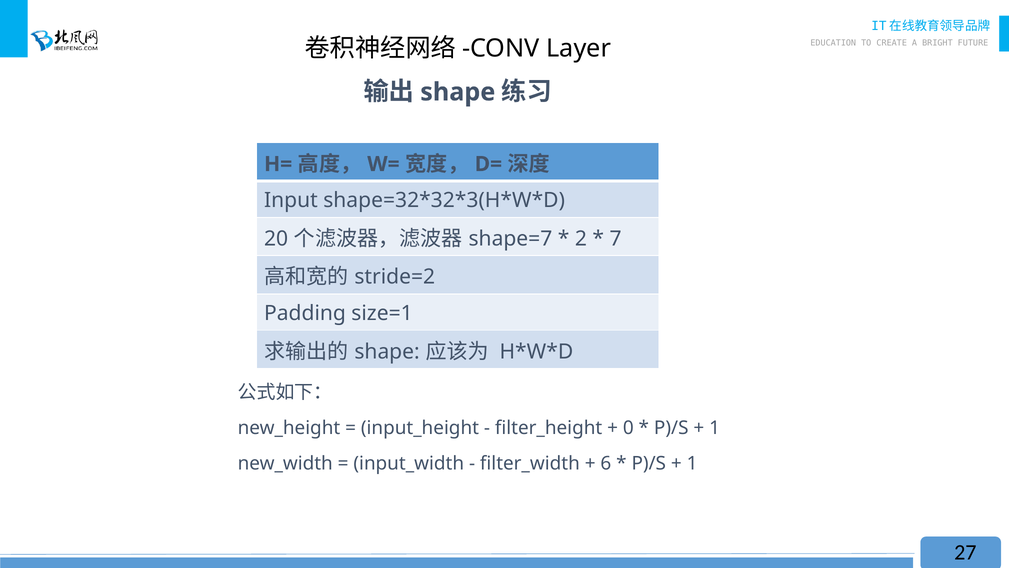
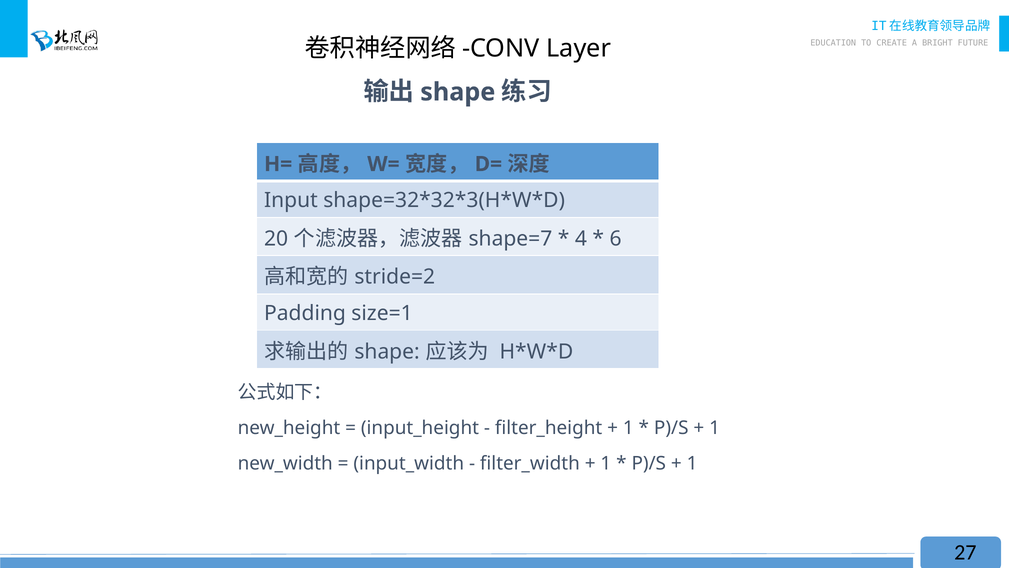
2: 2 -> 4
7: 7 -> 6
0 at (628, 428): 0 -> 1
6 at (606, 463): 6 -> 1
